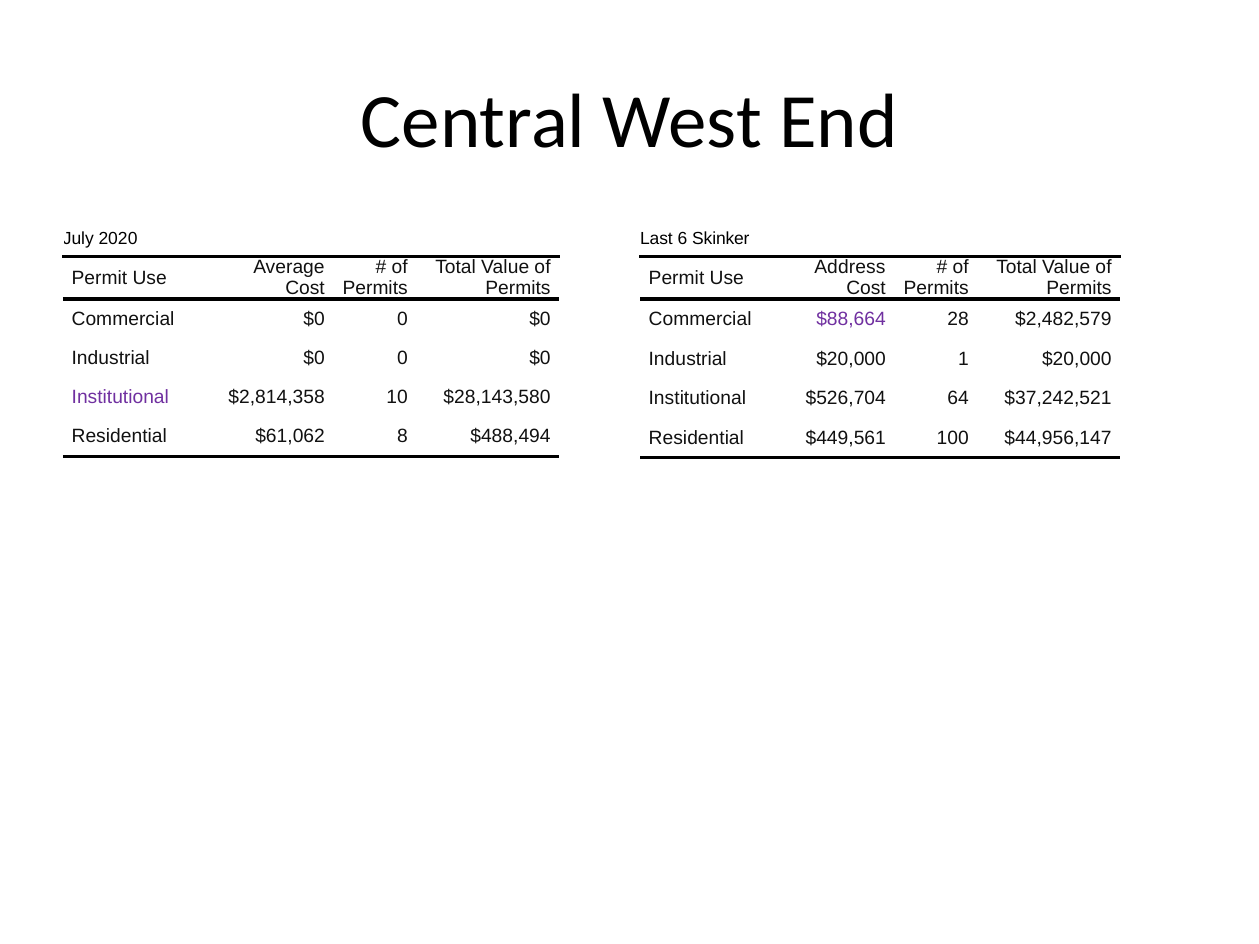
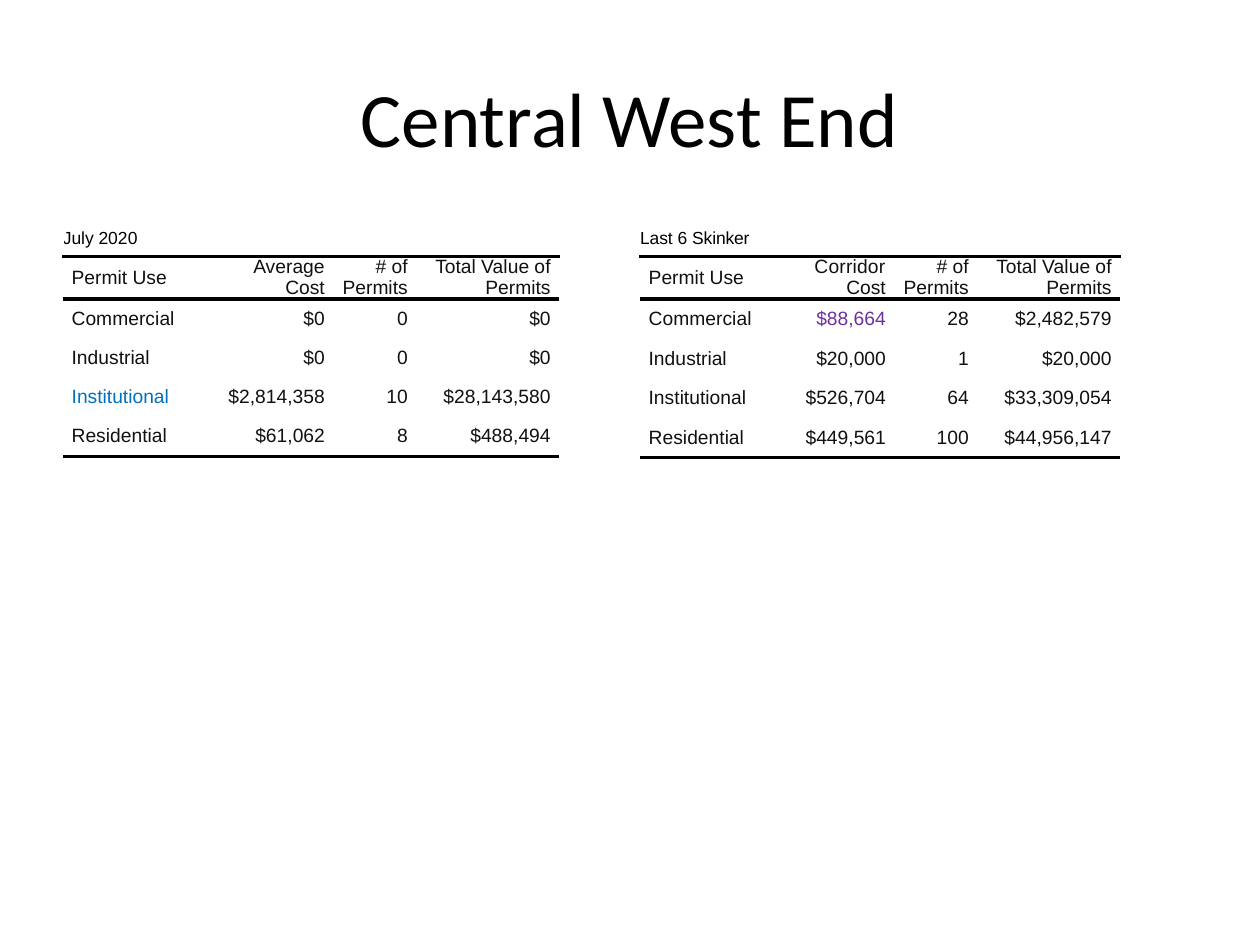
Address: Address -> Corridor
Institutional at (120, 397) colour: purple -> blue
$37,242,521: $37,242,521 -> $33,309,054
